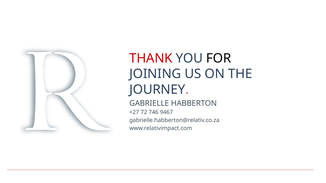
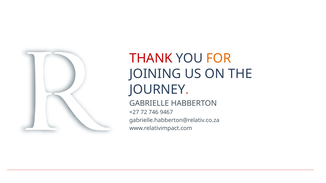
FOR colour: black -> orange
